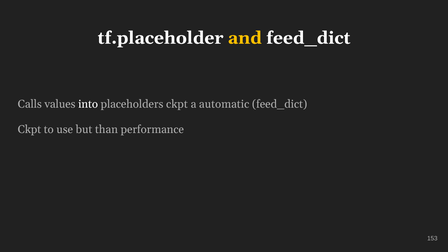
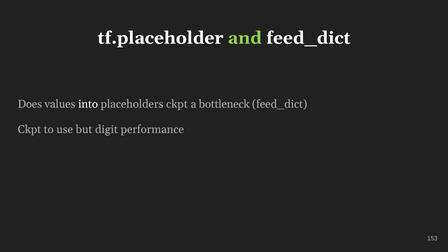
and colour: yellow -> light green
Calls: Calls -> Does
automatic: automatic -> bottleneck
than: than -> digit
